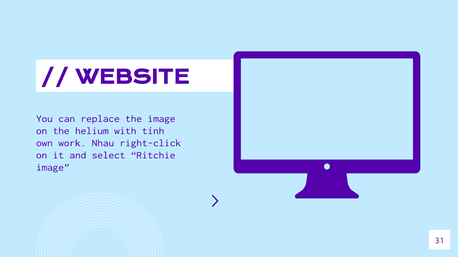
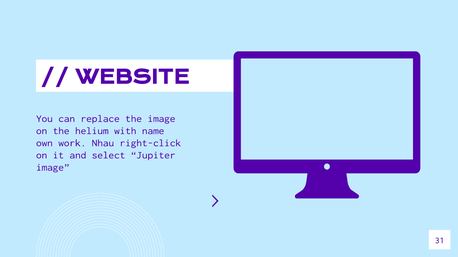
tính: tính -> name
Ritchie: Ritchie -> Jupiter
